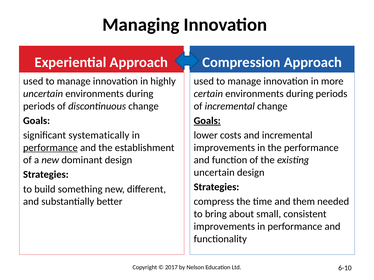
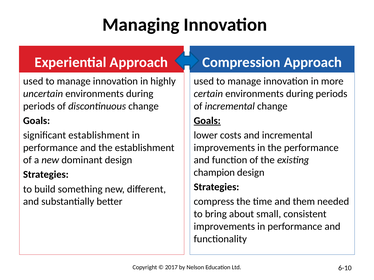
significant systematically: systematically -> establishment
performance at (50, 148) underline: present -> none
uncertain at (214, 173): uncertain -> champion
